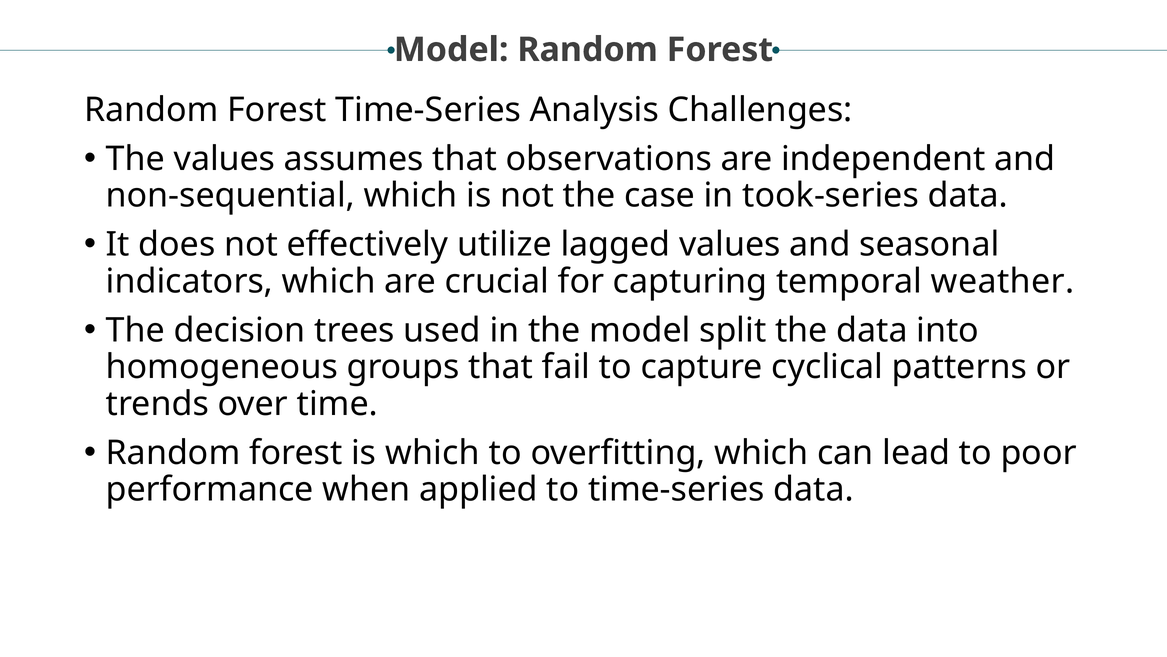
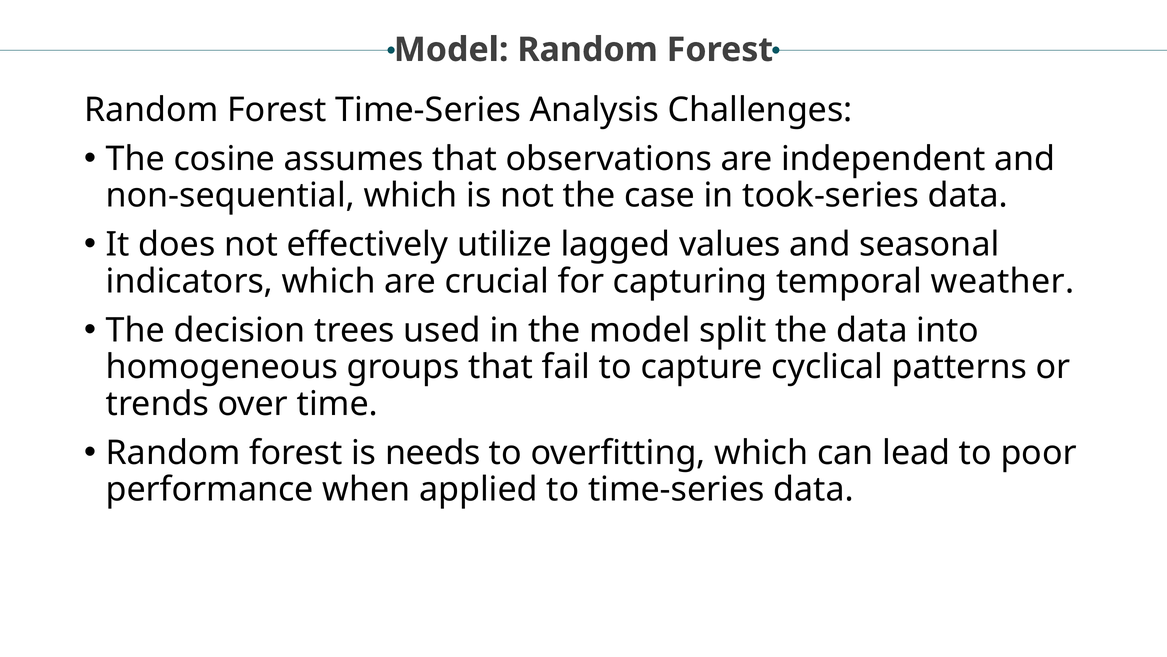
The values: values -> cosine
is which: which -> needs
